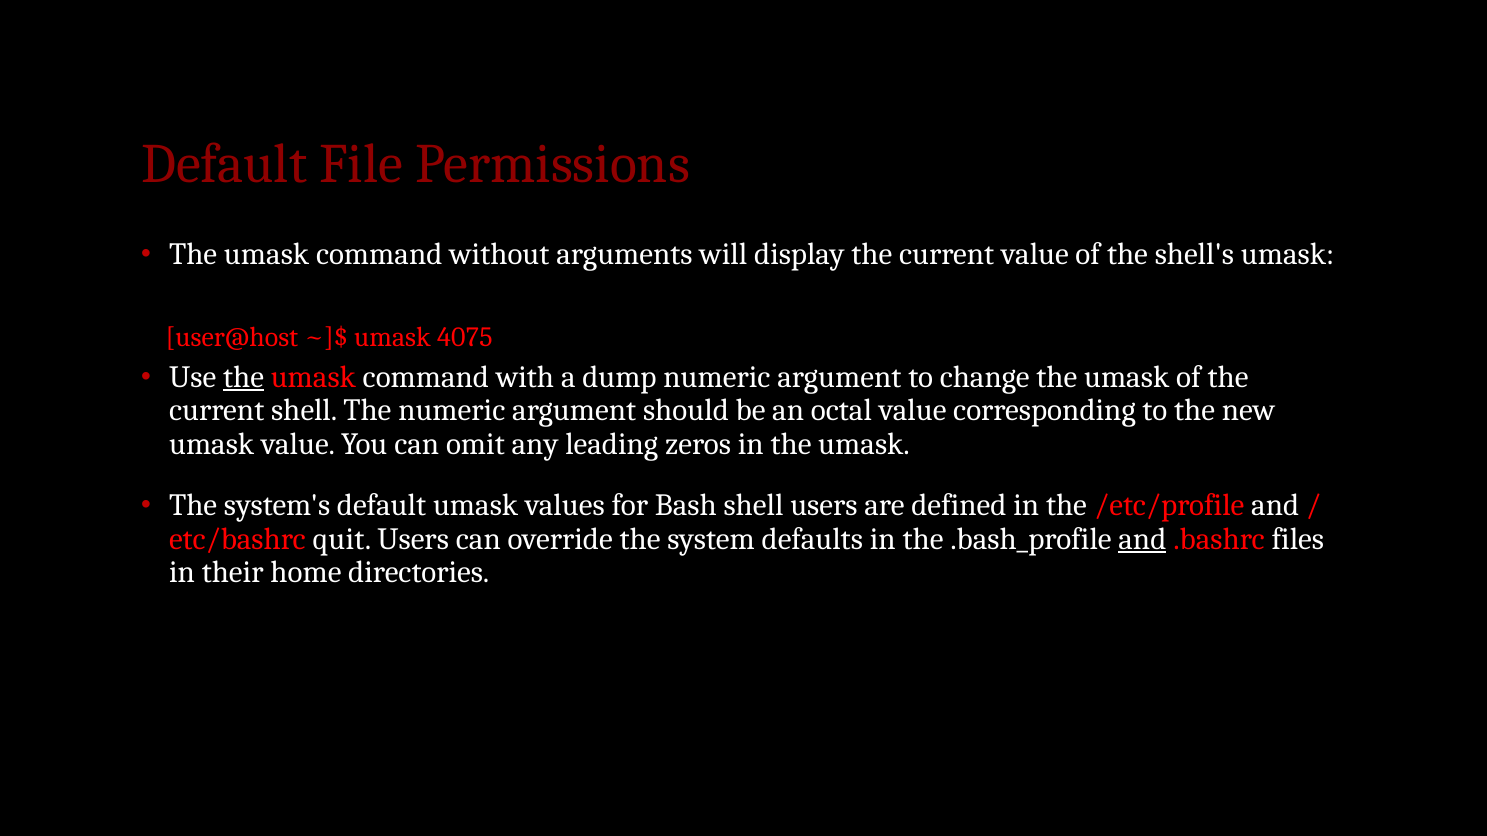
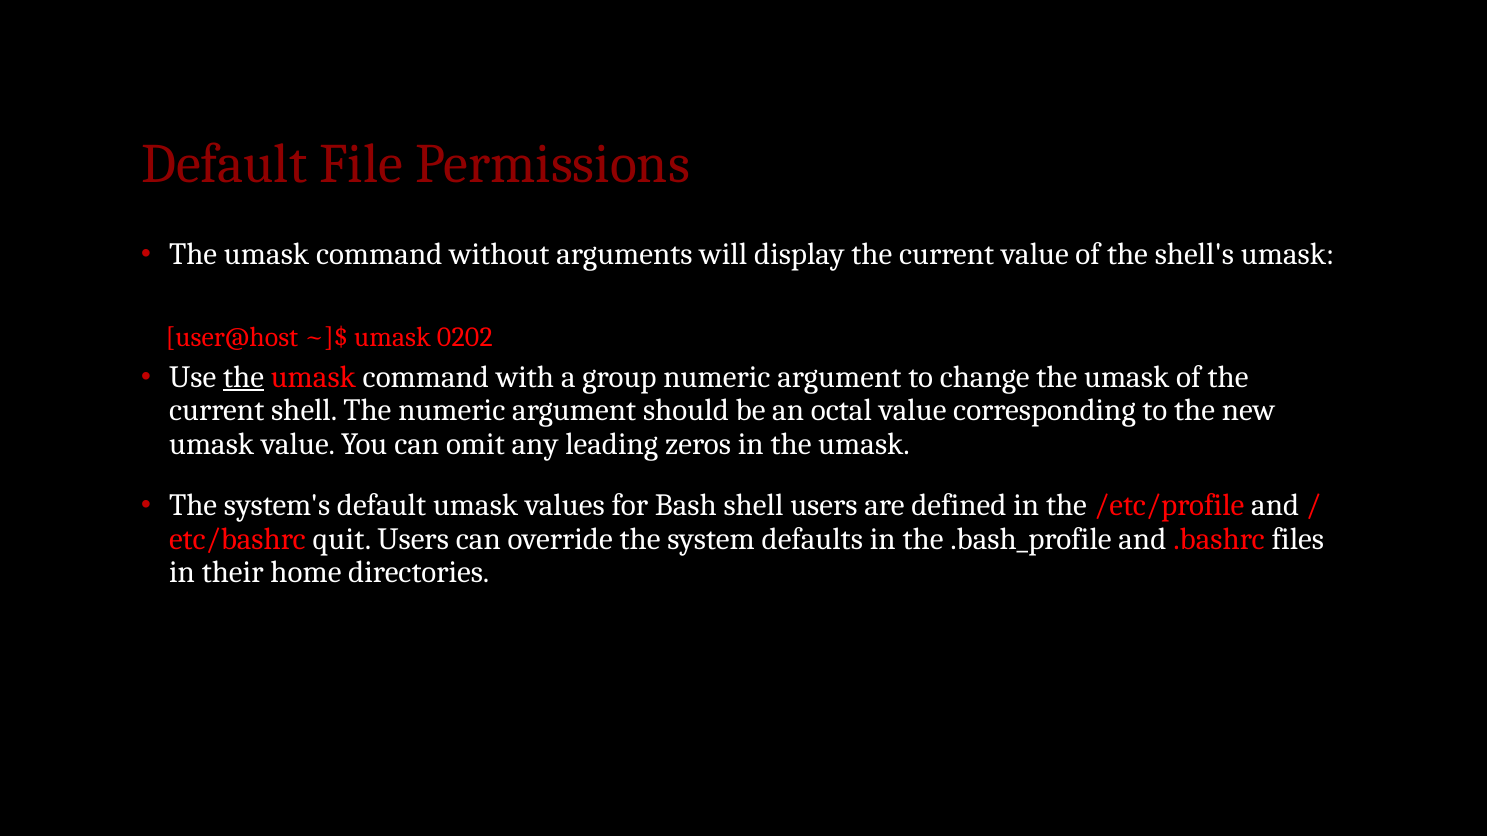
4075: 4075 -> 0202
dump: dump -> group
and at (1142, 539) underline: present -> none
